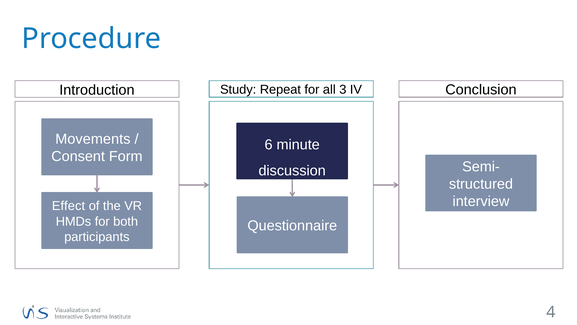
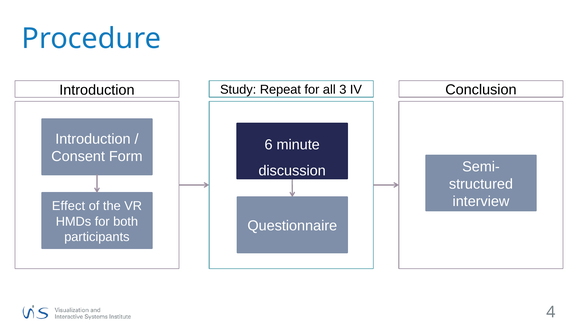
Movements at (93, 139): Movements -> Introduction
